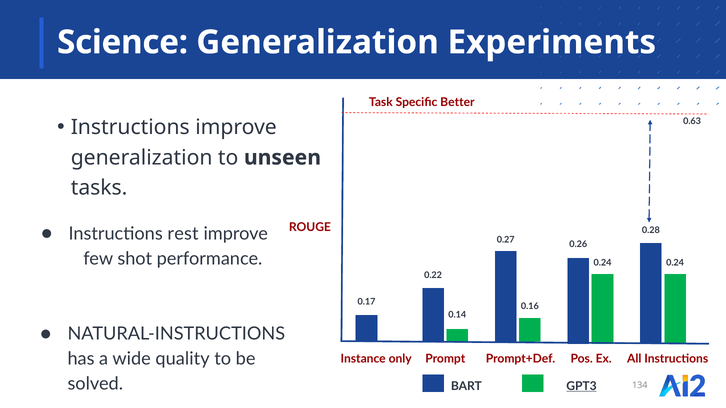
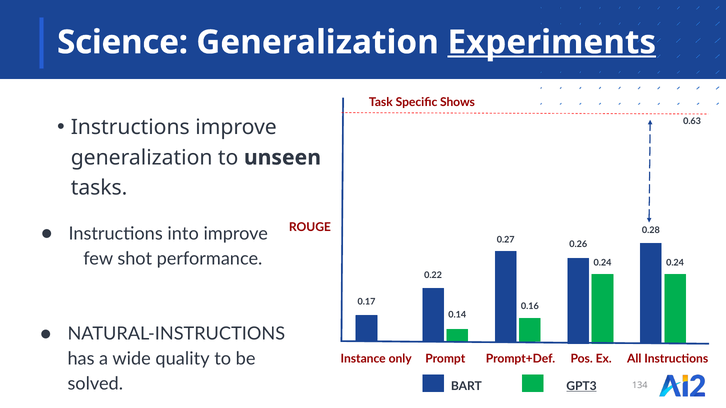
Experiments underline: none -> present
Better: Better -> Shows
rest: rest -> into
